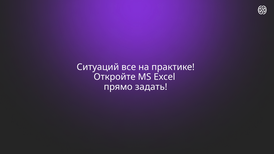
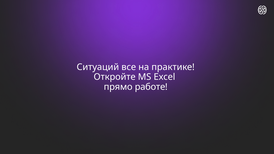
задать: задать -> работе
